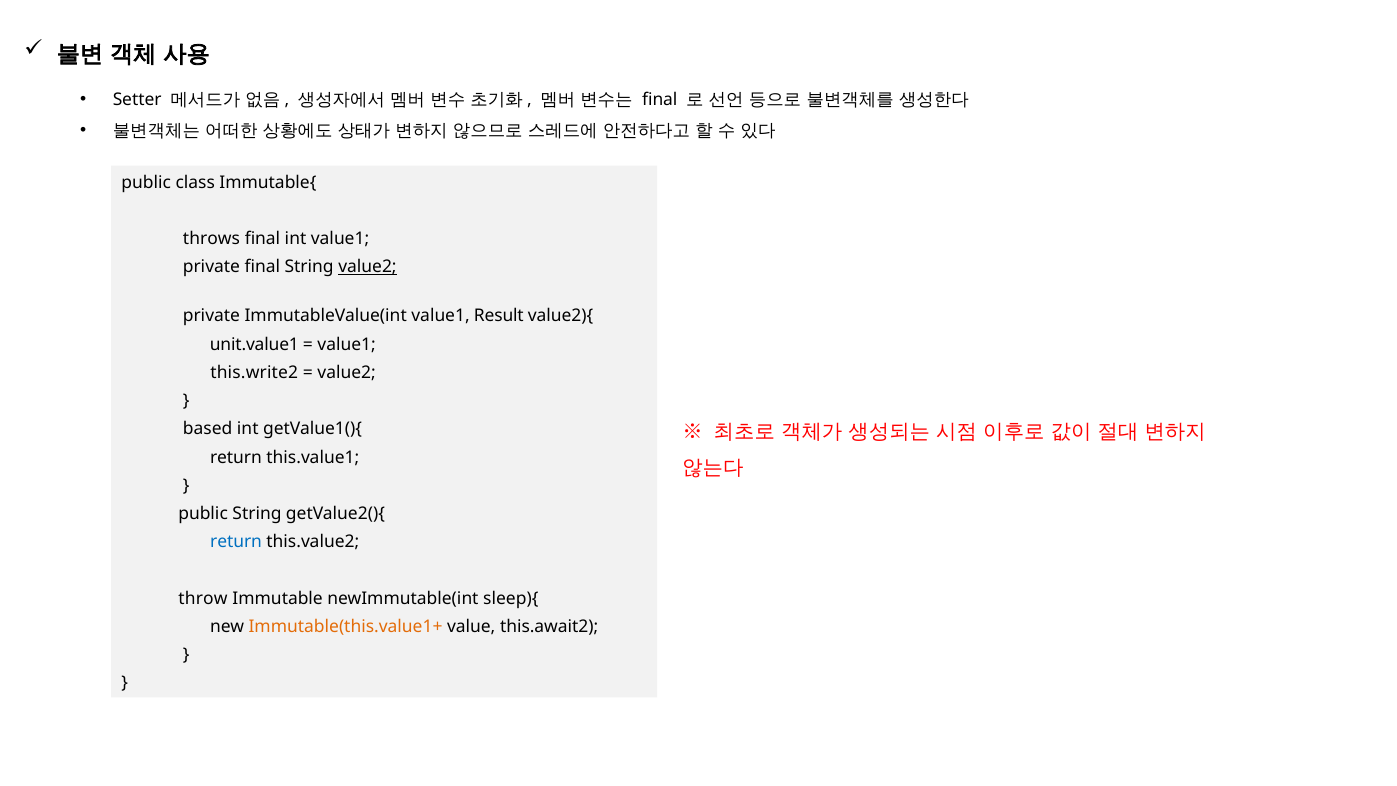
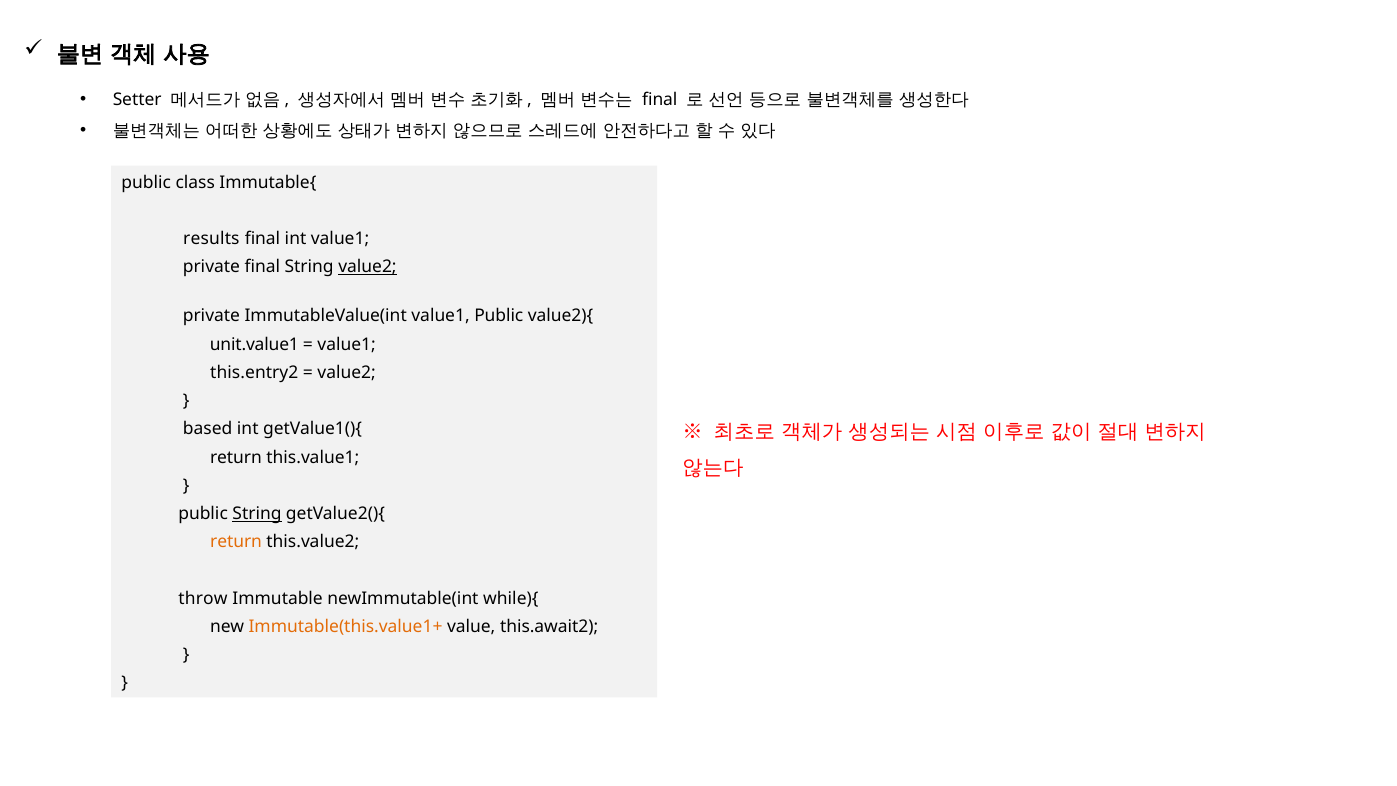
throws: throws -> results
value1 Result: Result -> Public
this.write2: this.write2 -> this.entry2
String at (257, 514) underline: none -> present
return at (236, 542) colour: blue -> orange
sleep){: sleep){ -> while){
